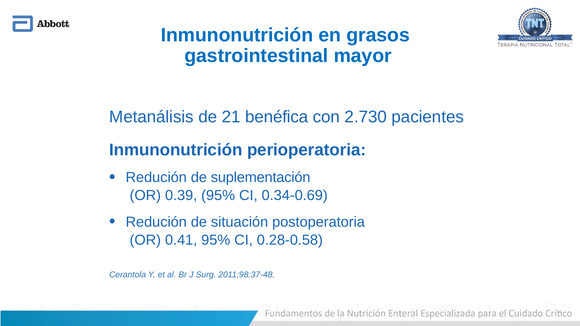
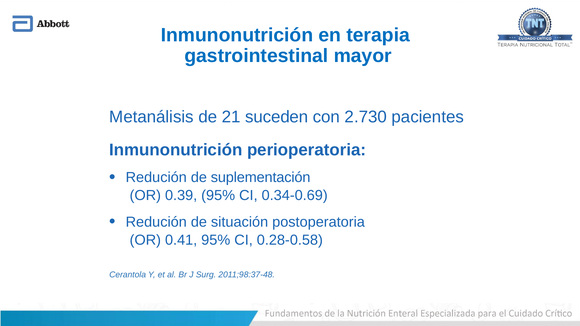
grasos: grasos -> terapia
benéfica: benéfica -> suceden
